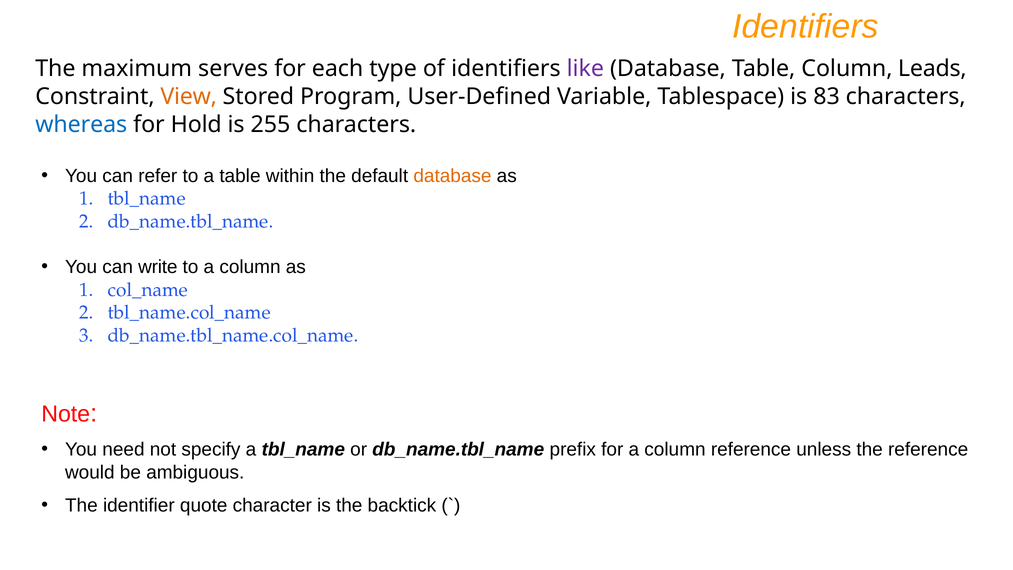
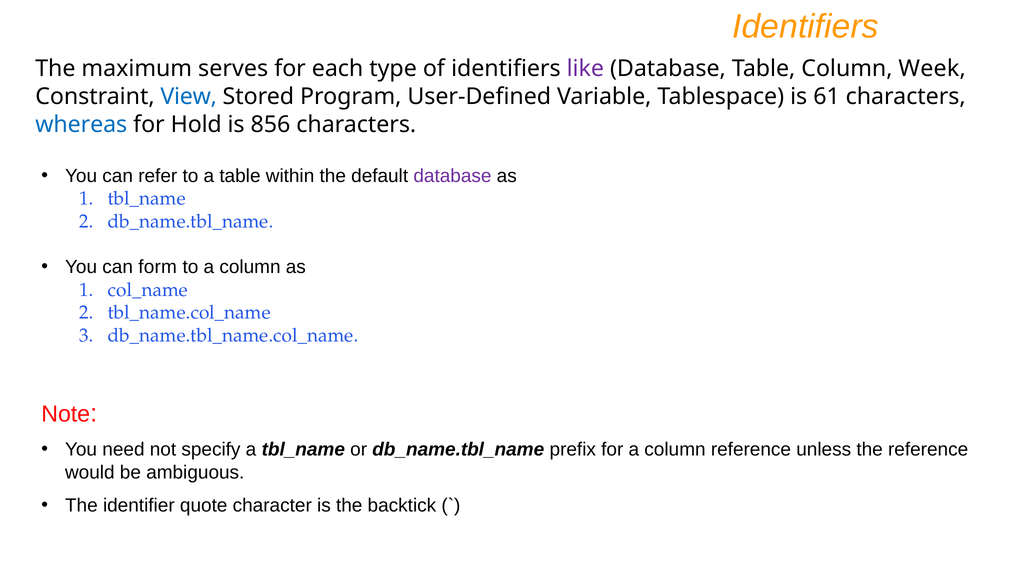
Leads: Leads -> Week
View colour: orange -> blue
83: 83 -> 61
255: 255 -> 856
database at (452, 176) colour: orange -> purple
write: write -> form
